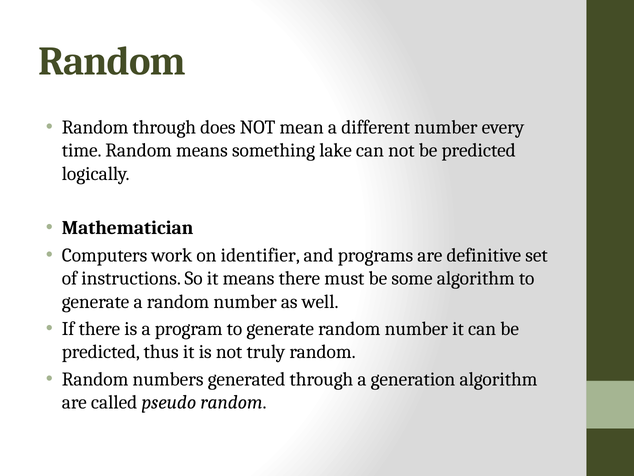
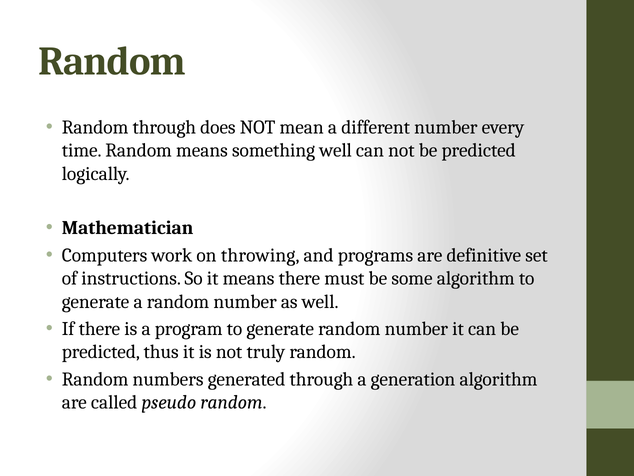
something lake: lake -> well
identifier: identifier -> throwing
